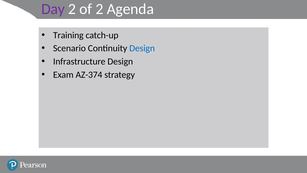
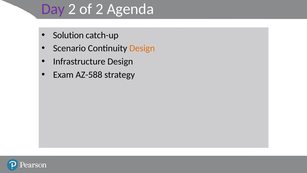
Training: Training -> Solution
Design at (142, 48) colour: blue -> orange
AZ-374: AZ-374 -> AZ-588
